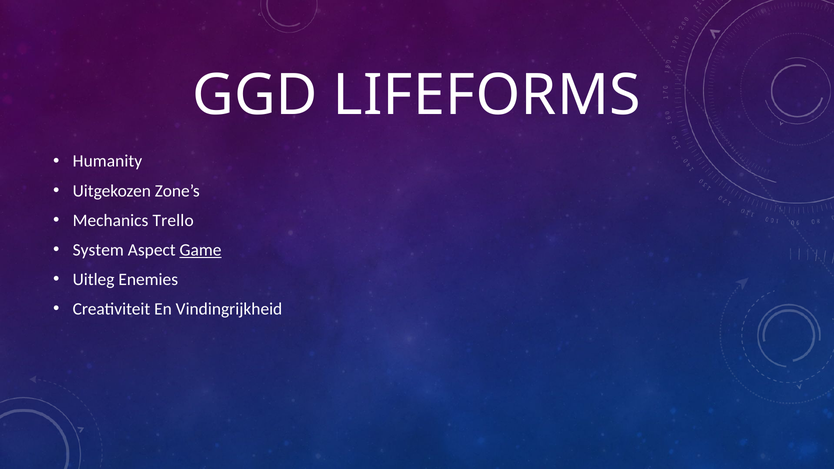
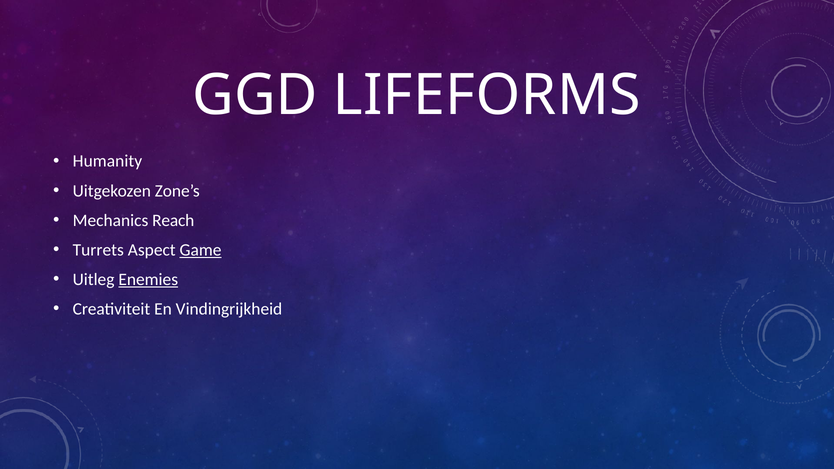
Trello: Trello -> Reach
System: System -> Turrets
Enemies underline: none -> present
